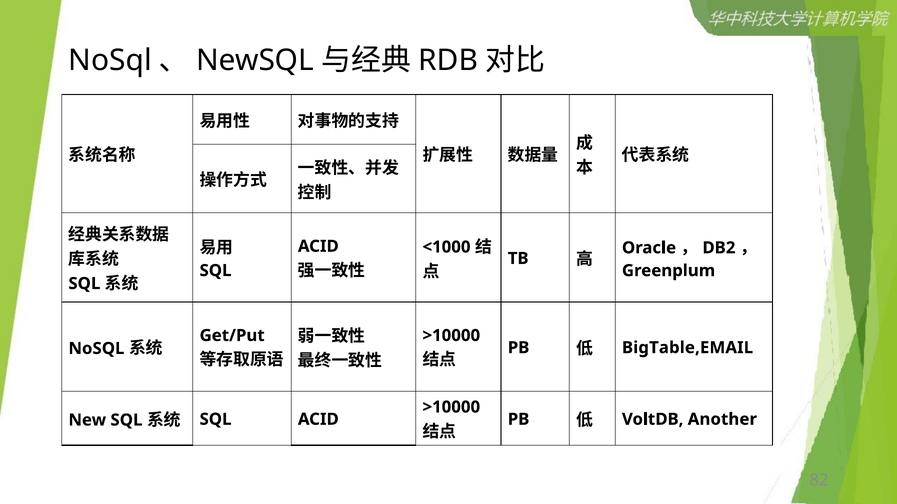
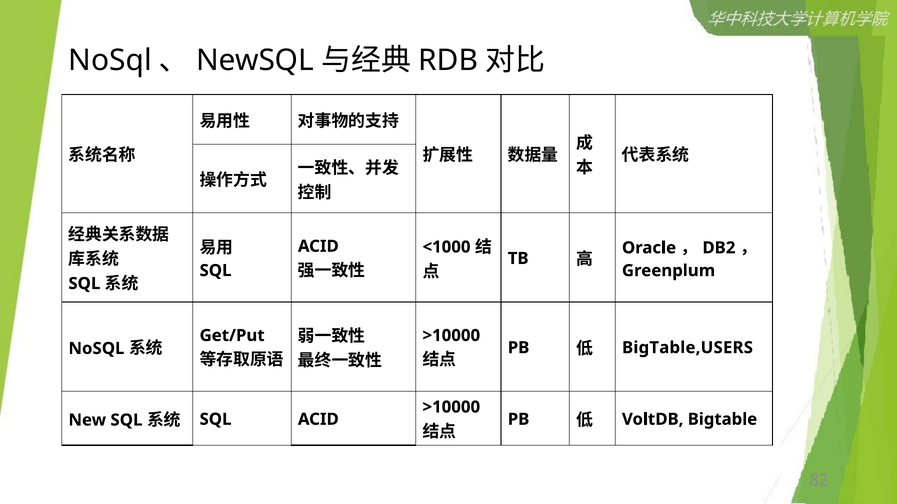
BigTable,EMAIL: BigTable,EMAIL -> BigTable,USERS
Another: Another -> Bigtable
